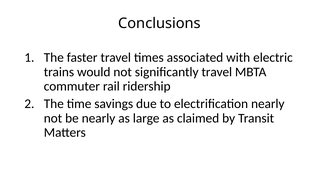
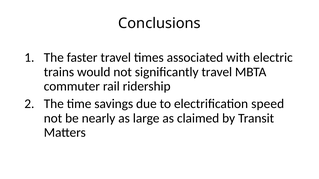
electrification nearly: nearly -> speed
